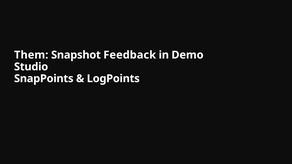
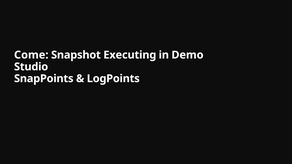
Them: Them -> Come
Feedback: Feedback -> Executing
